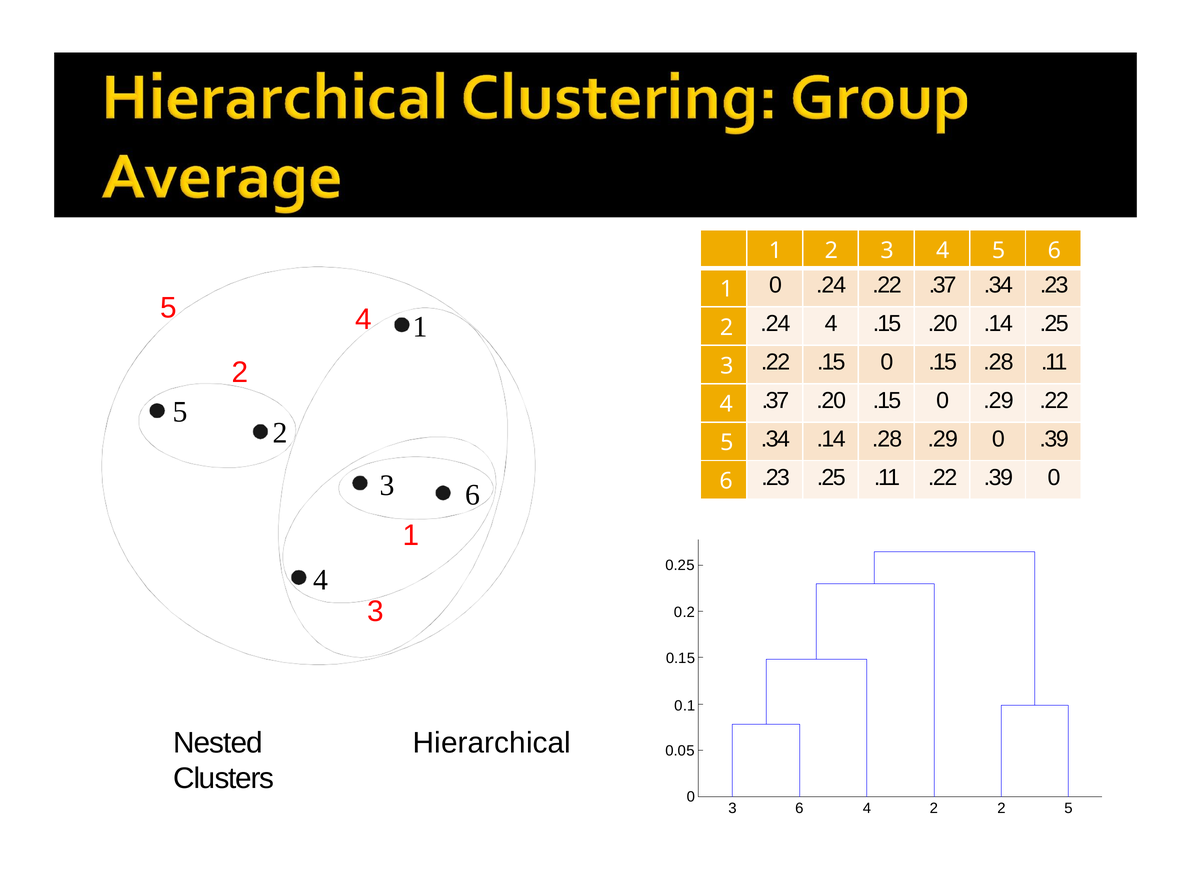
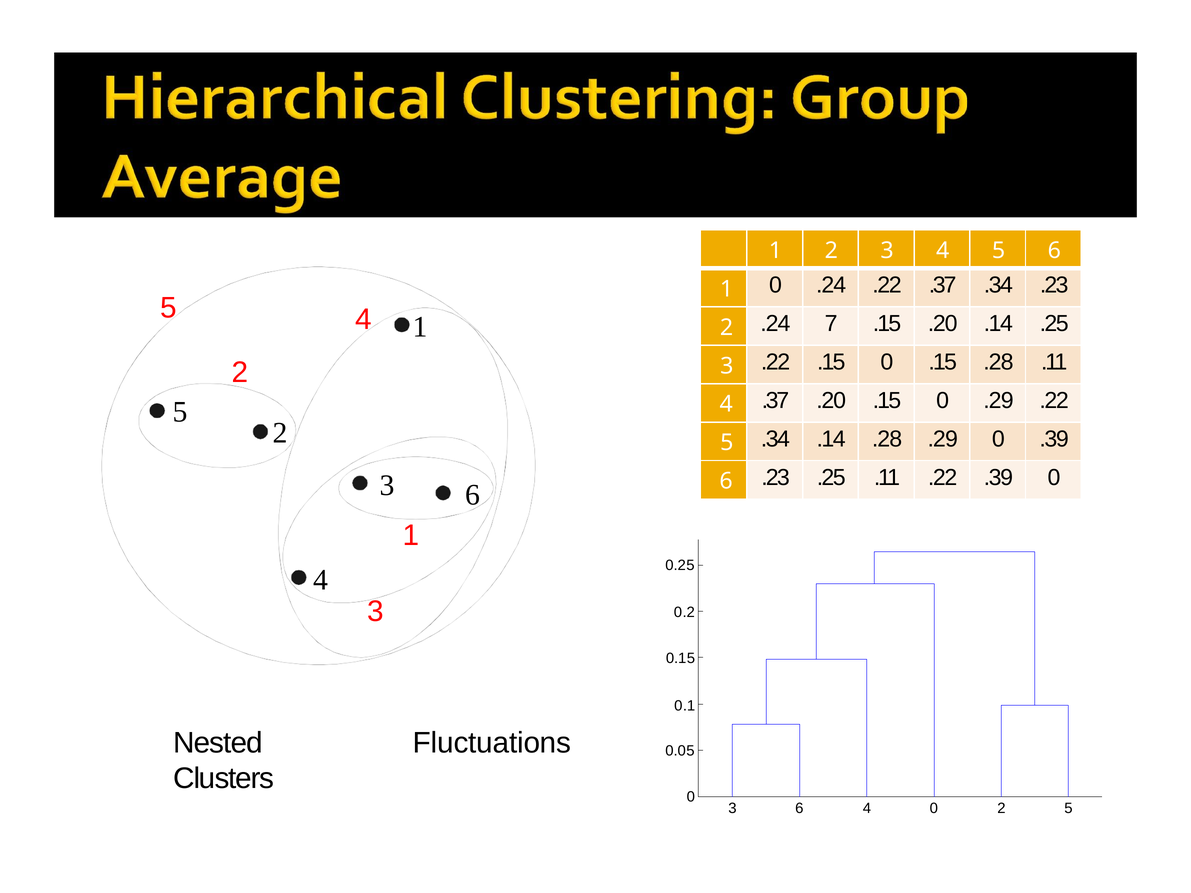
.24 4: 4 -> 7
Hierarchical: Hierarchical -> Fluctuations
4 2: 2 -> 0
